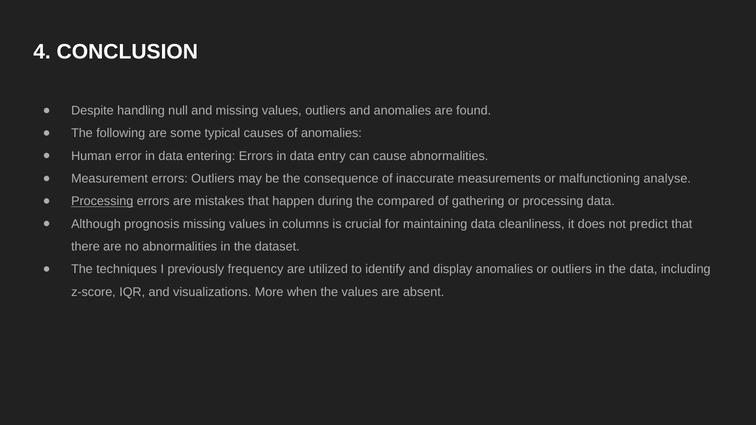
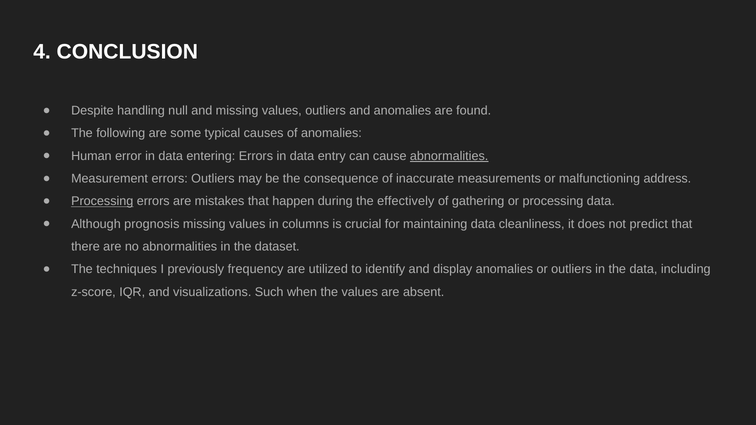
abnormalities at (449, 156) underline: none -> present
analyse: analyse -> address
compared: compared -> effectively
More: More -> Such
